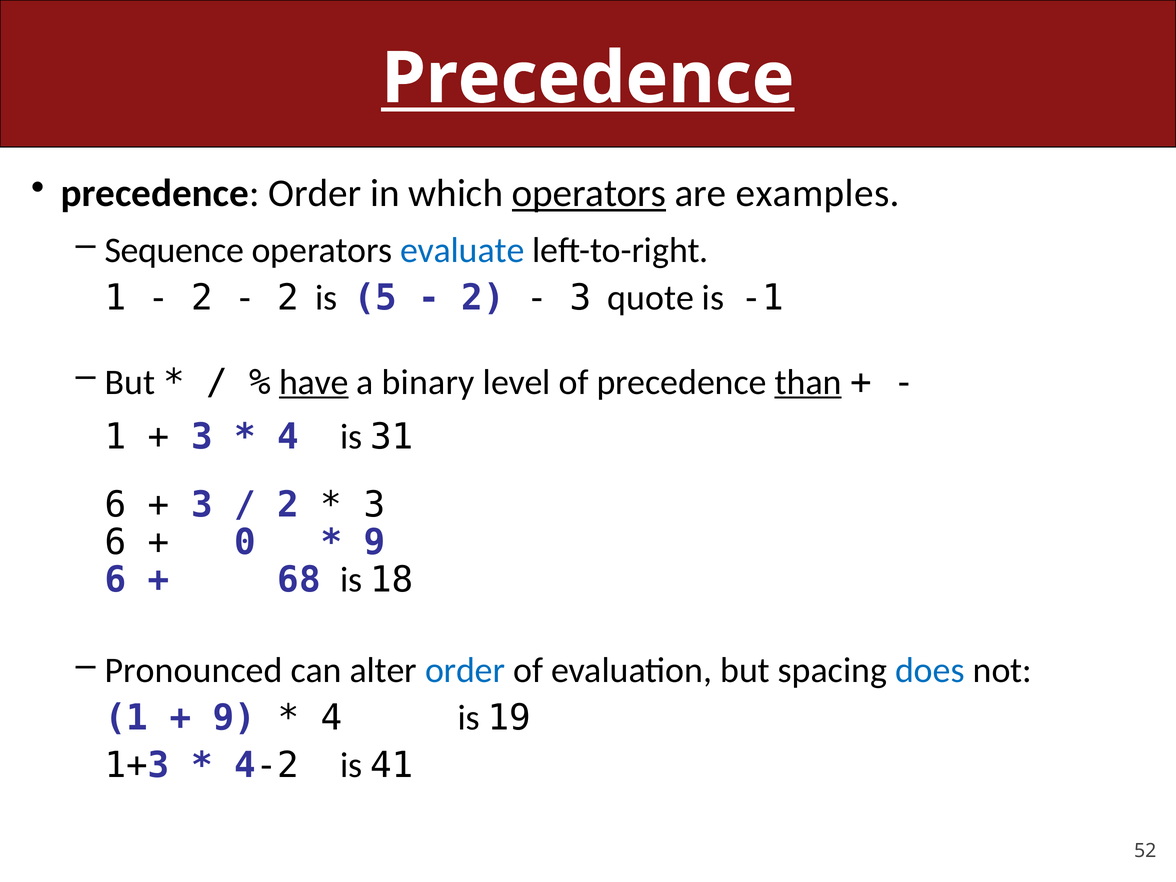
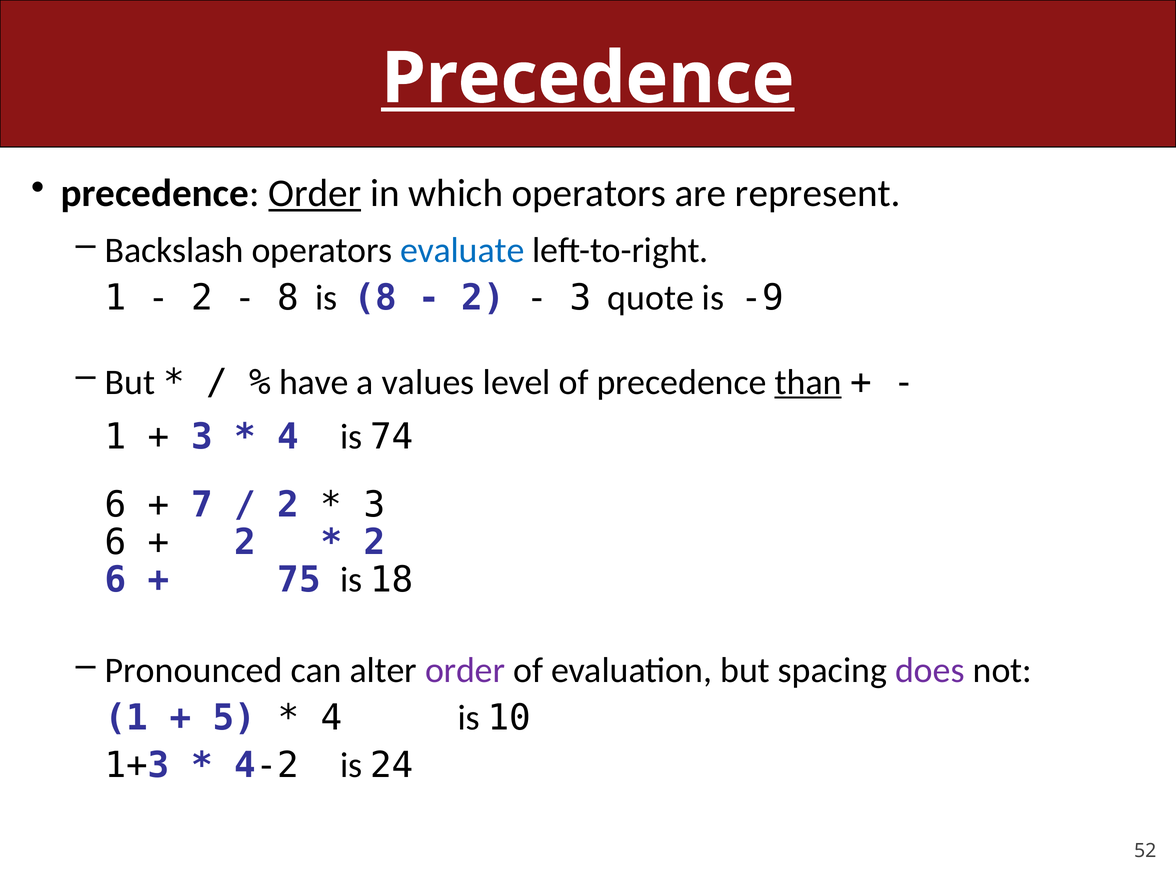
Order at (315, 193) underline: none -> present
operators at (589, 193) underline: present -> none
examples: examples -> represent
Sequence: Sequence -> Backslash
2 at (288, 298): 2 -> 8
is 5: 5 -> 8
-1: -1 -> -9
have underline: present -> none
binary: binary -> values
31: 31 -> 74
3 at (202, 505): 3 -> 7
0 at (245, 542): 0 -> 2
9 at (375, 542): 9 -> 2
68: 68 -> 75
order at (465, 671) colour: blue -> purple
does colour: blue -> purple
9 at (234, 718): 9 -> 5
19: 19 -> 10
41: 41 -> 24
